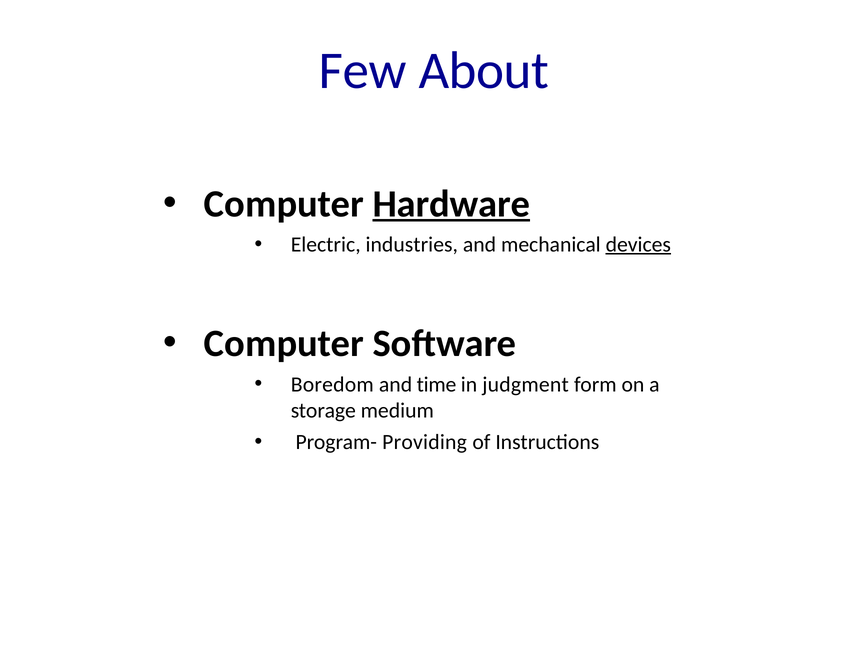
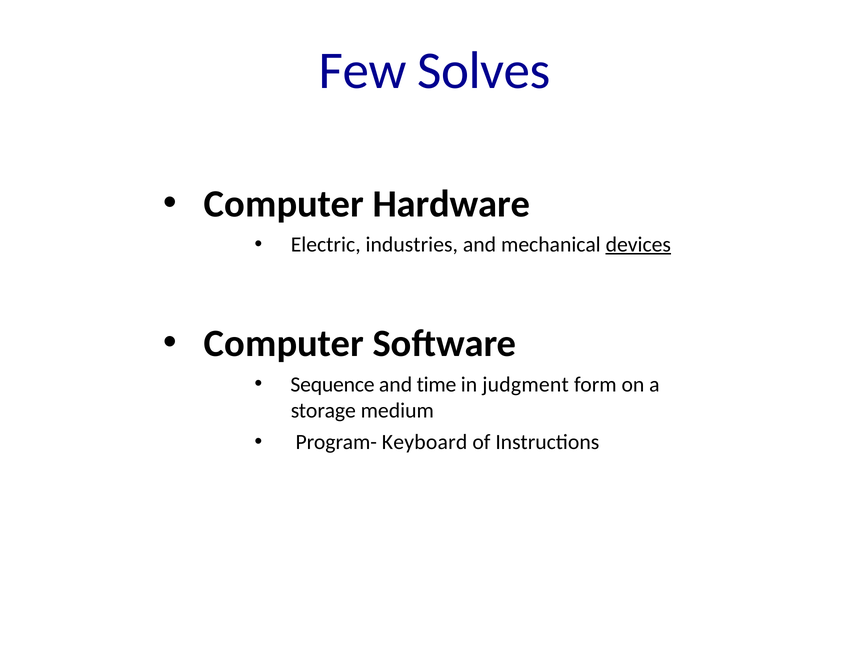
About: About -> Solves
Hardware underline: present -> none
Boredom: Boredom -> Sequence
Providing: Providing -> Keyboard
